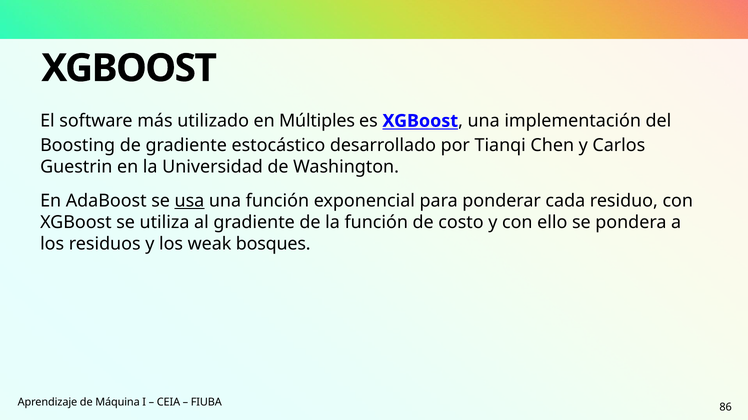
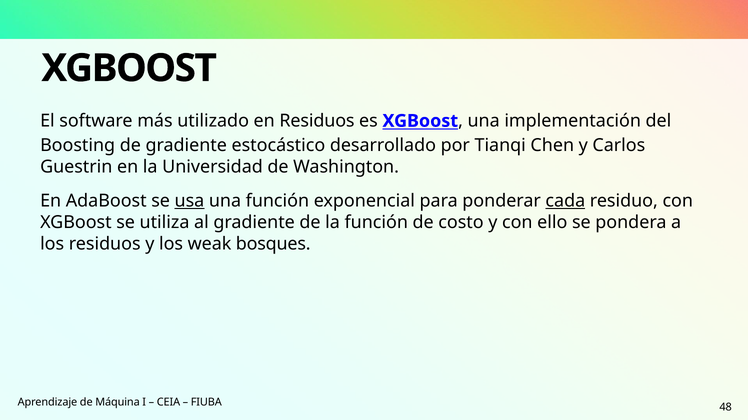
en Múltiples: Múltiples -> Residuos
cada underline: none -> present
86: 86 -> 48
